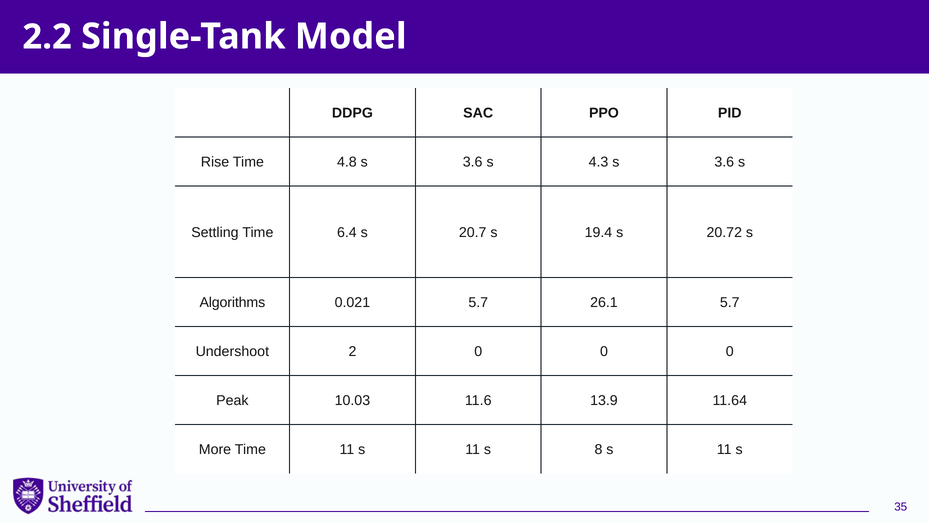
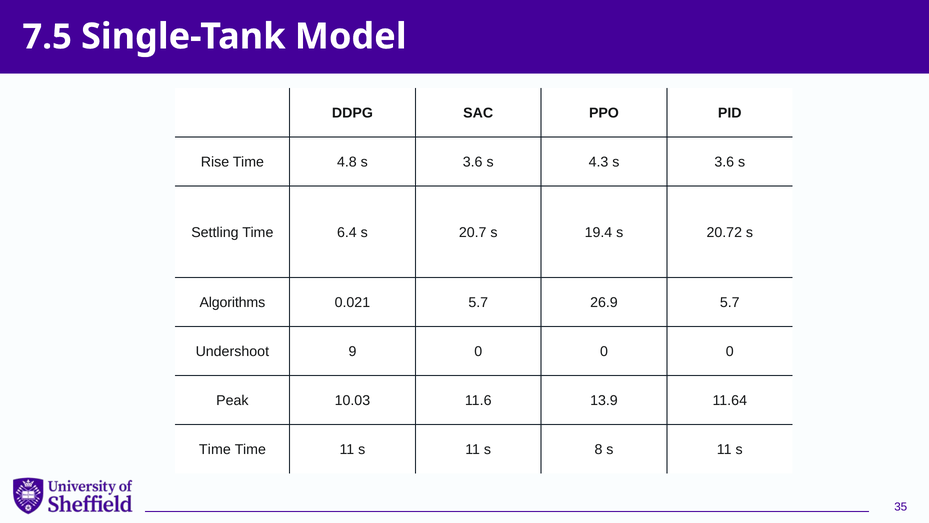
2.2: 2.2 -> 7.5
26.1: 26.1 -> 26.9
2: 2 -> 9
More at (215, 449): More -> Time
